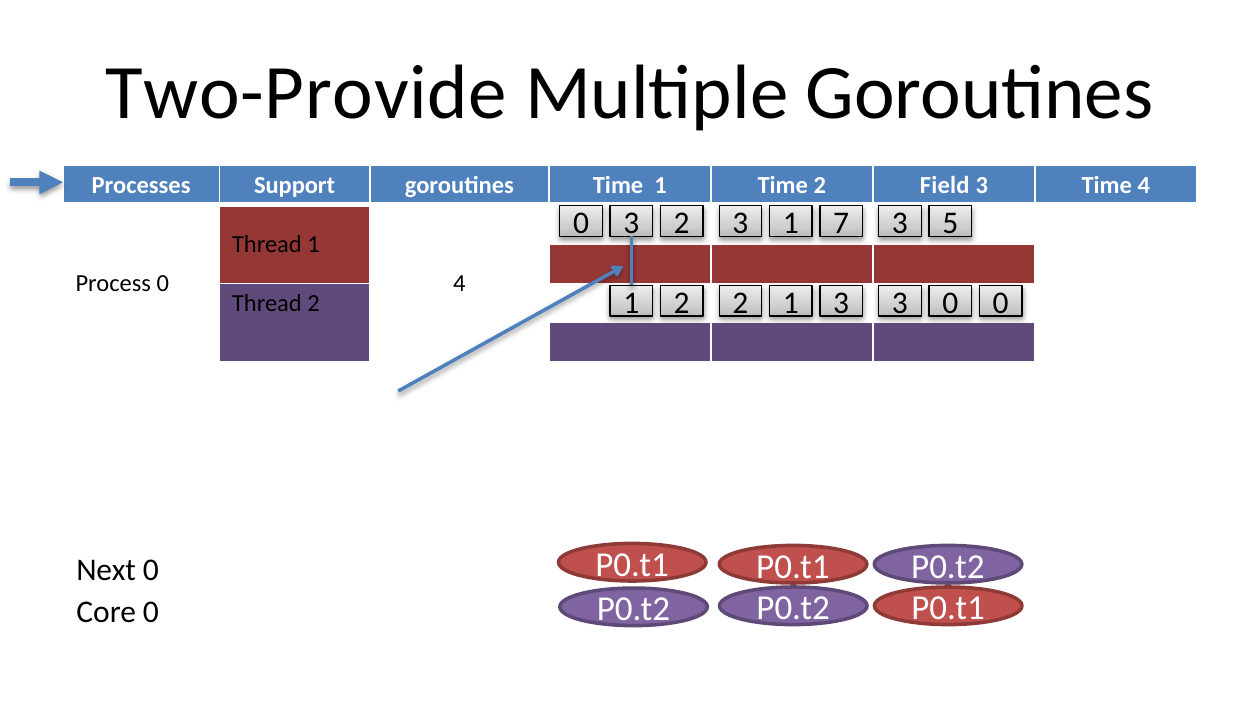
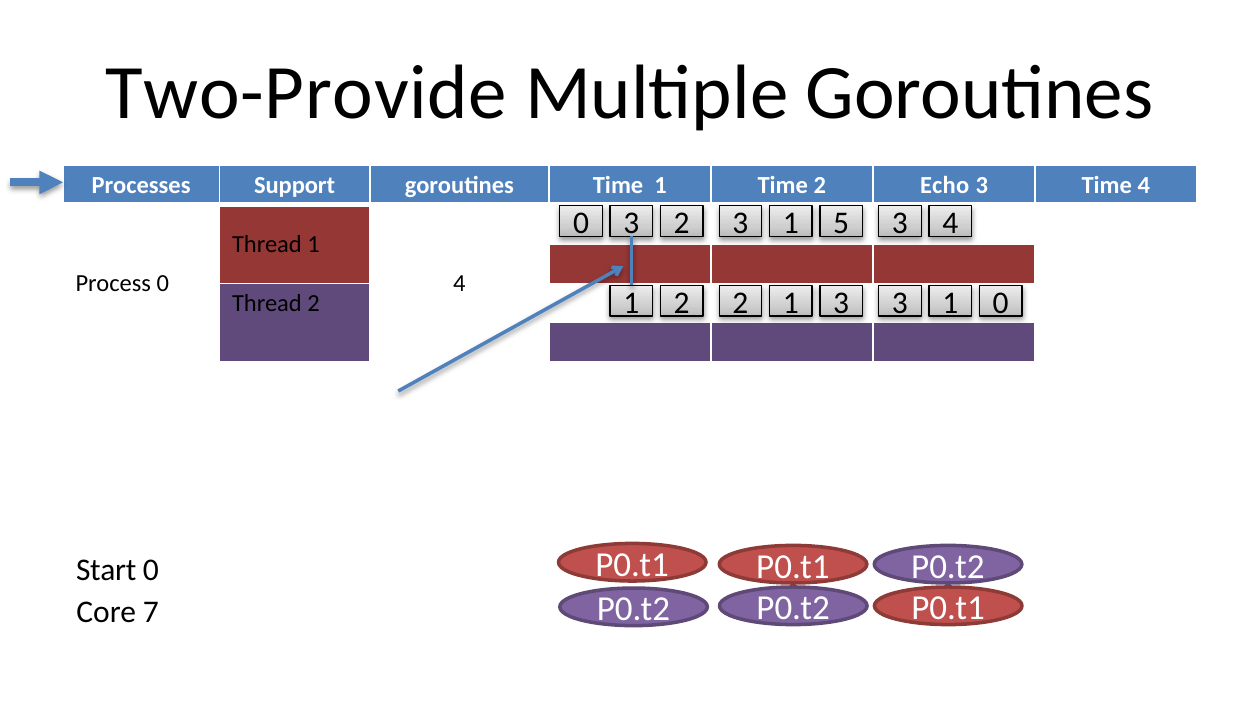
Field: Field -> Echo
7: 7 -> 5
3 5: 5 -> 4
3 3 0: 0 -> 1
Next: Next -> Start
Core 0: 0 -> 7
